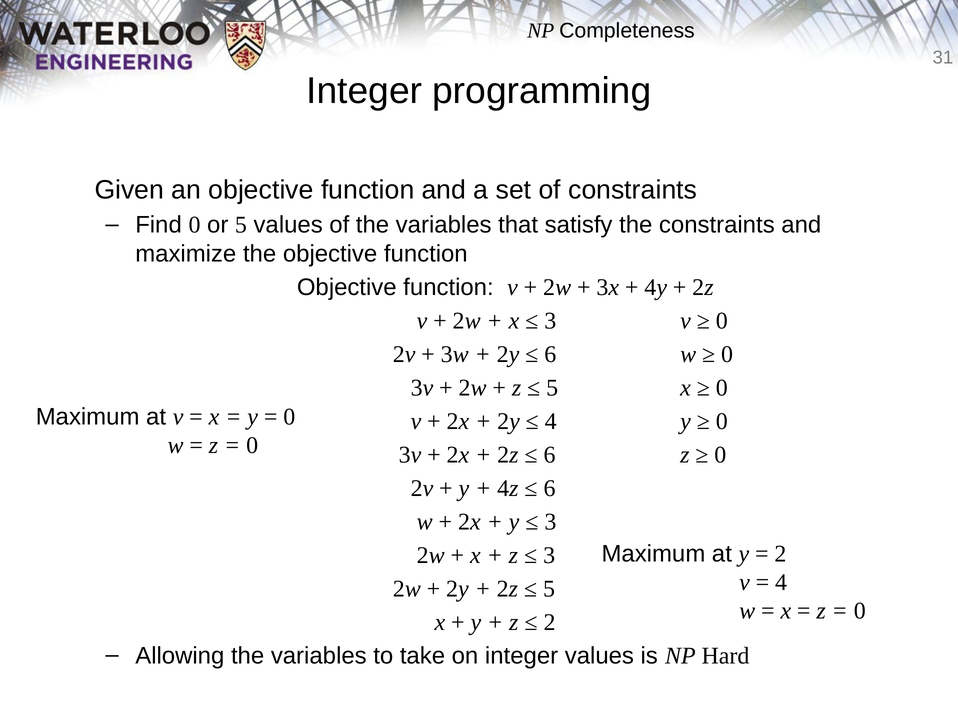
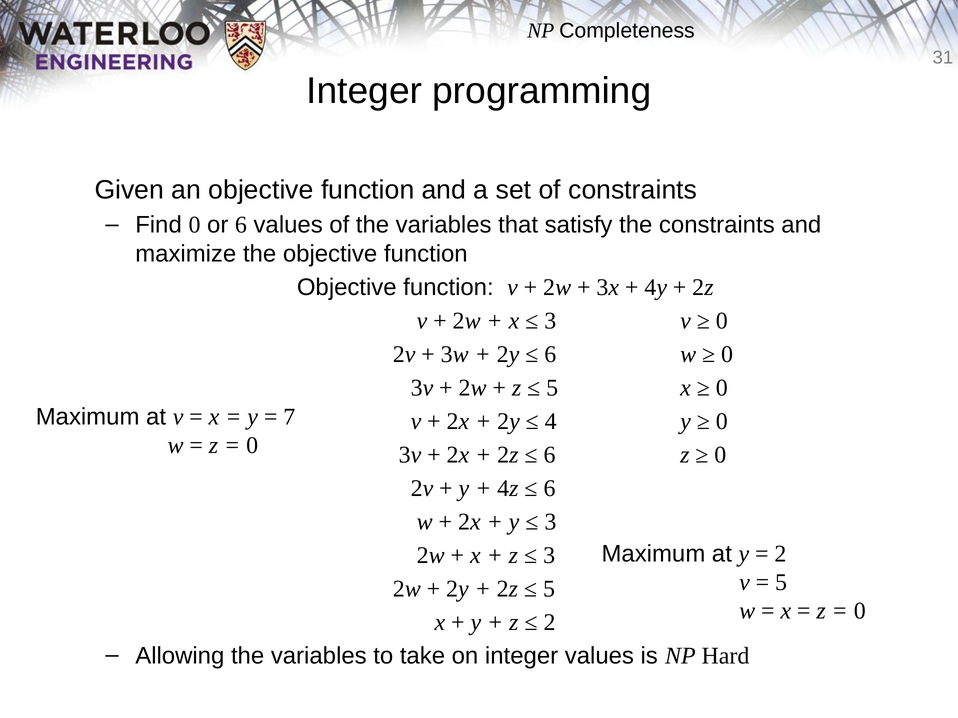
or 5: 5 -> 6
0 at (289, 417): 0 -> 7
4 at (781, 583): 4 -> 5
